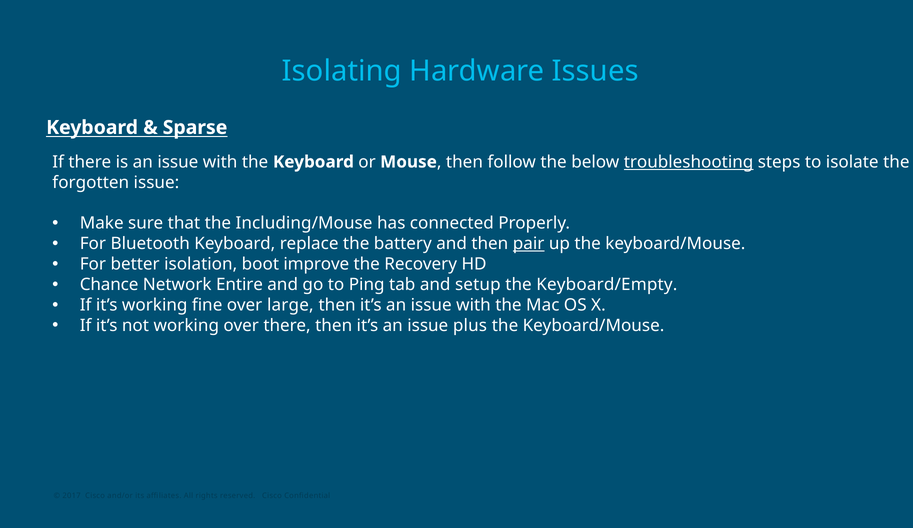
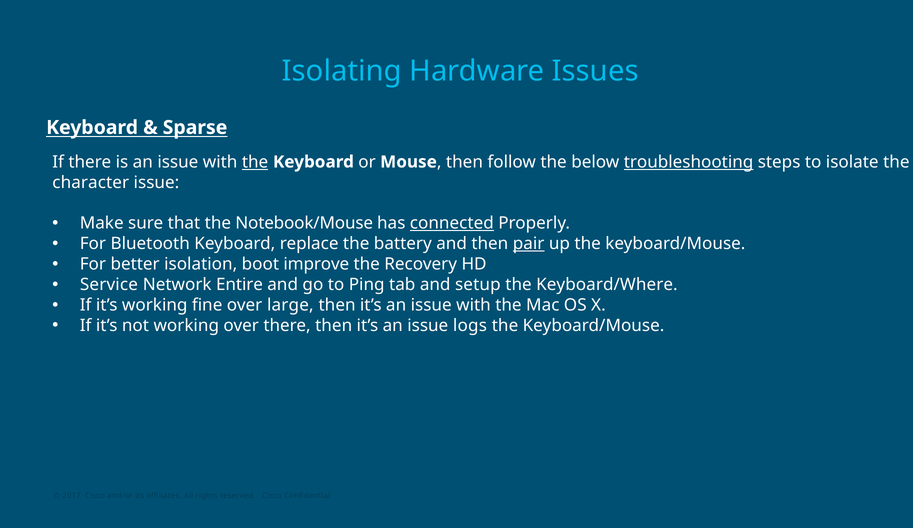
the at (255, 162) underline: none -> present
forgotten: forgotten -> character
Including/Mouse: Including/Mouse -> Notebook/Mouse
connected underline: none -> present
Chance: Chance -> Service
Keyboard/Empty: Keyboard/Empty -> Keyboard/Where
plus: plus -> logs
